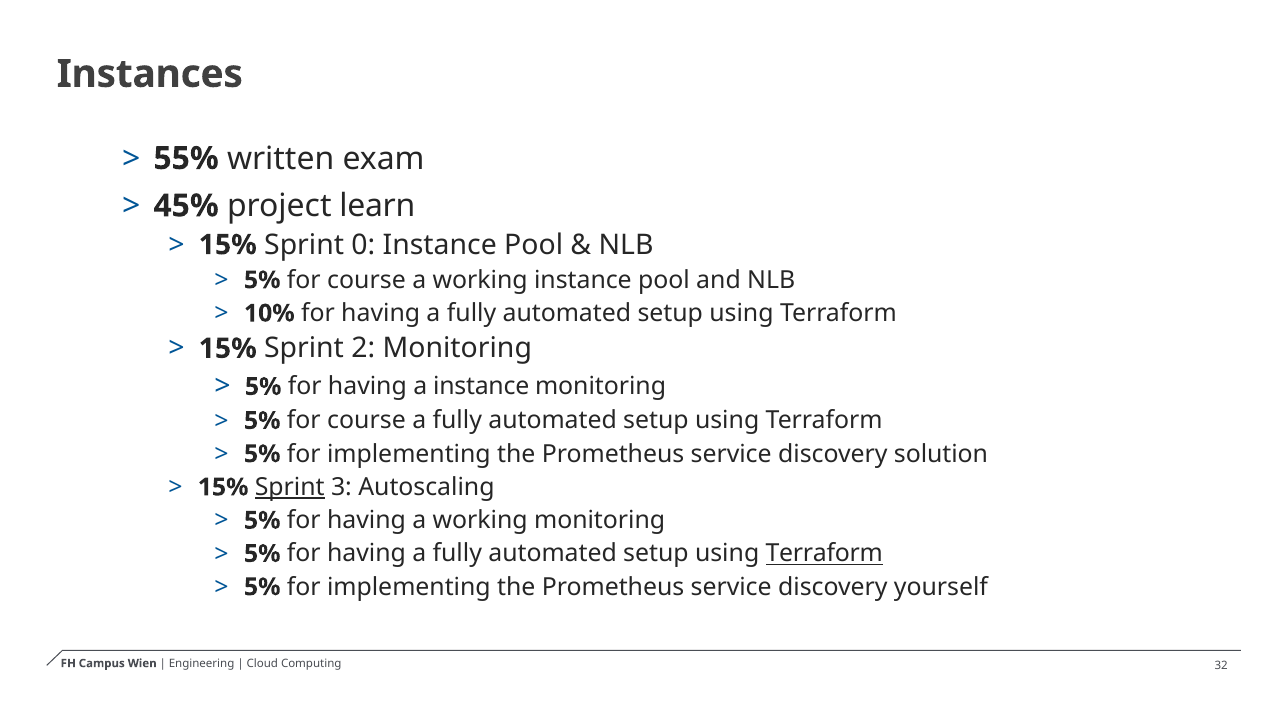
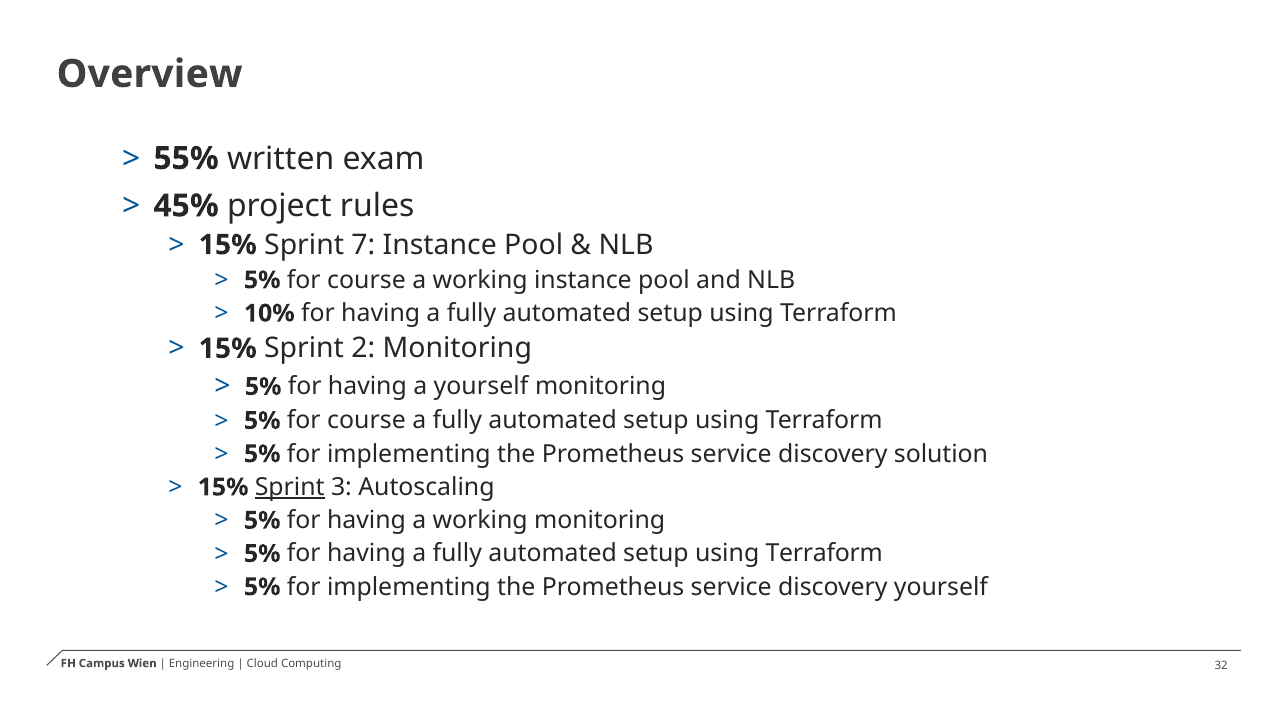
Instances: Instances -> Overview
learn: learn -> rules
0: 0 -> 7
a instance: instance -> yourself
Terraform at (824, 554) underline: present -> none
